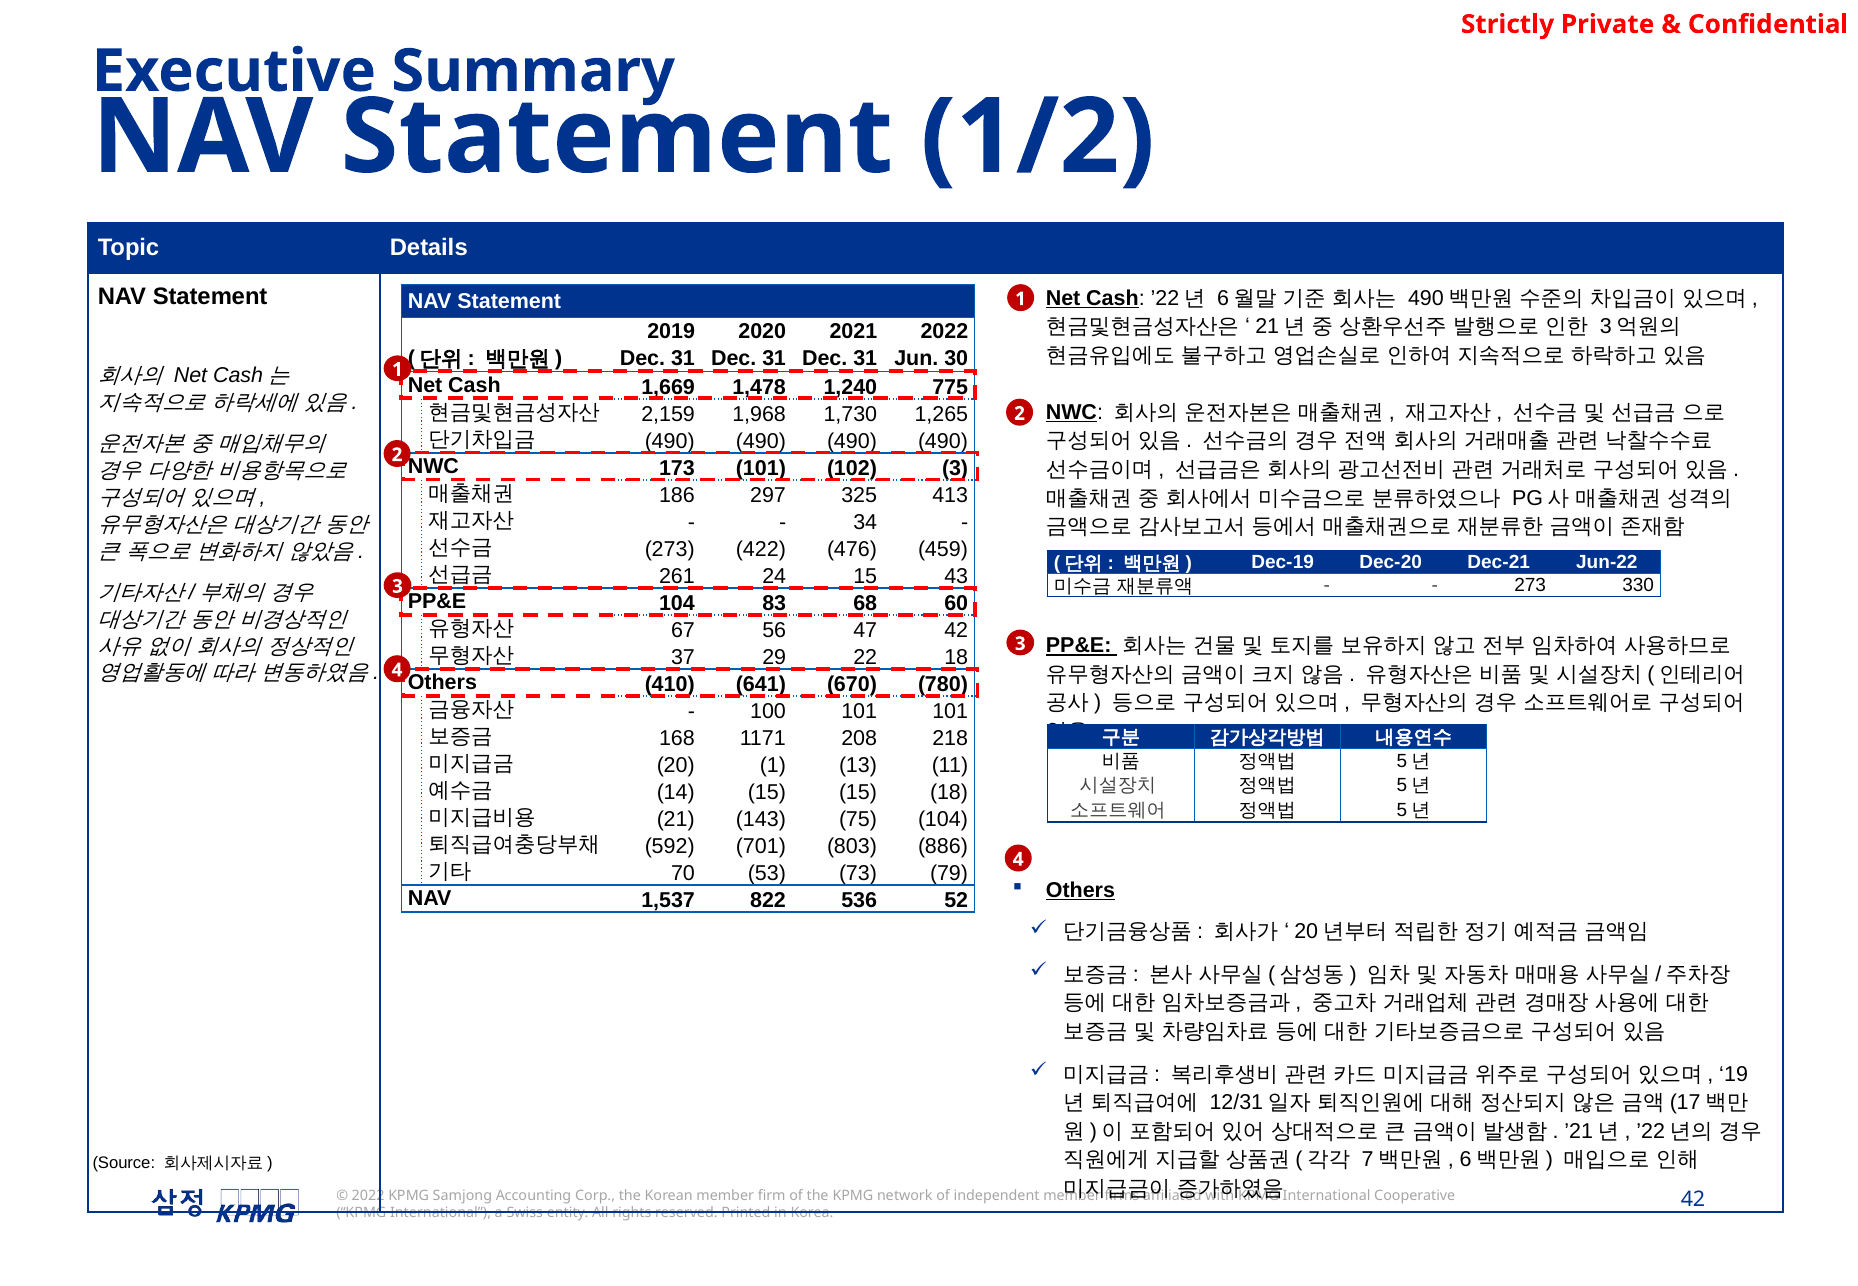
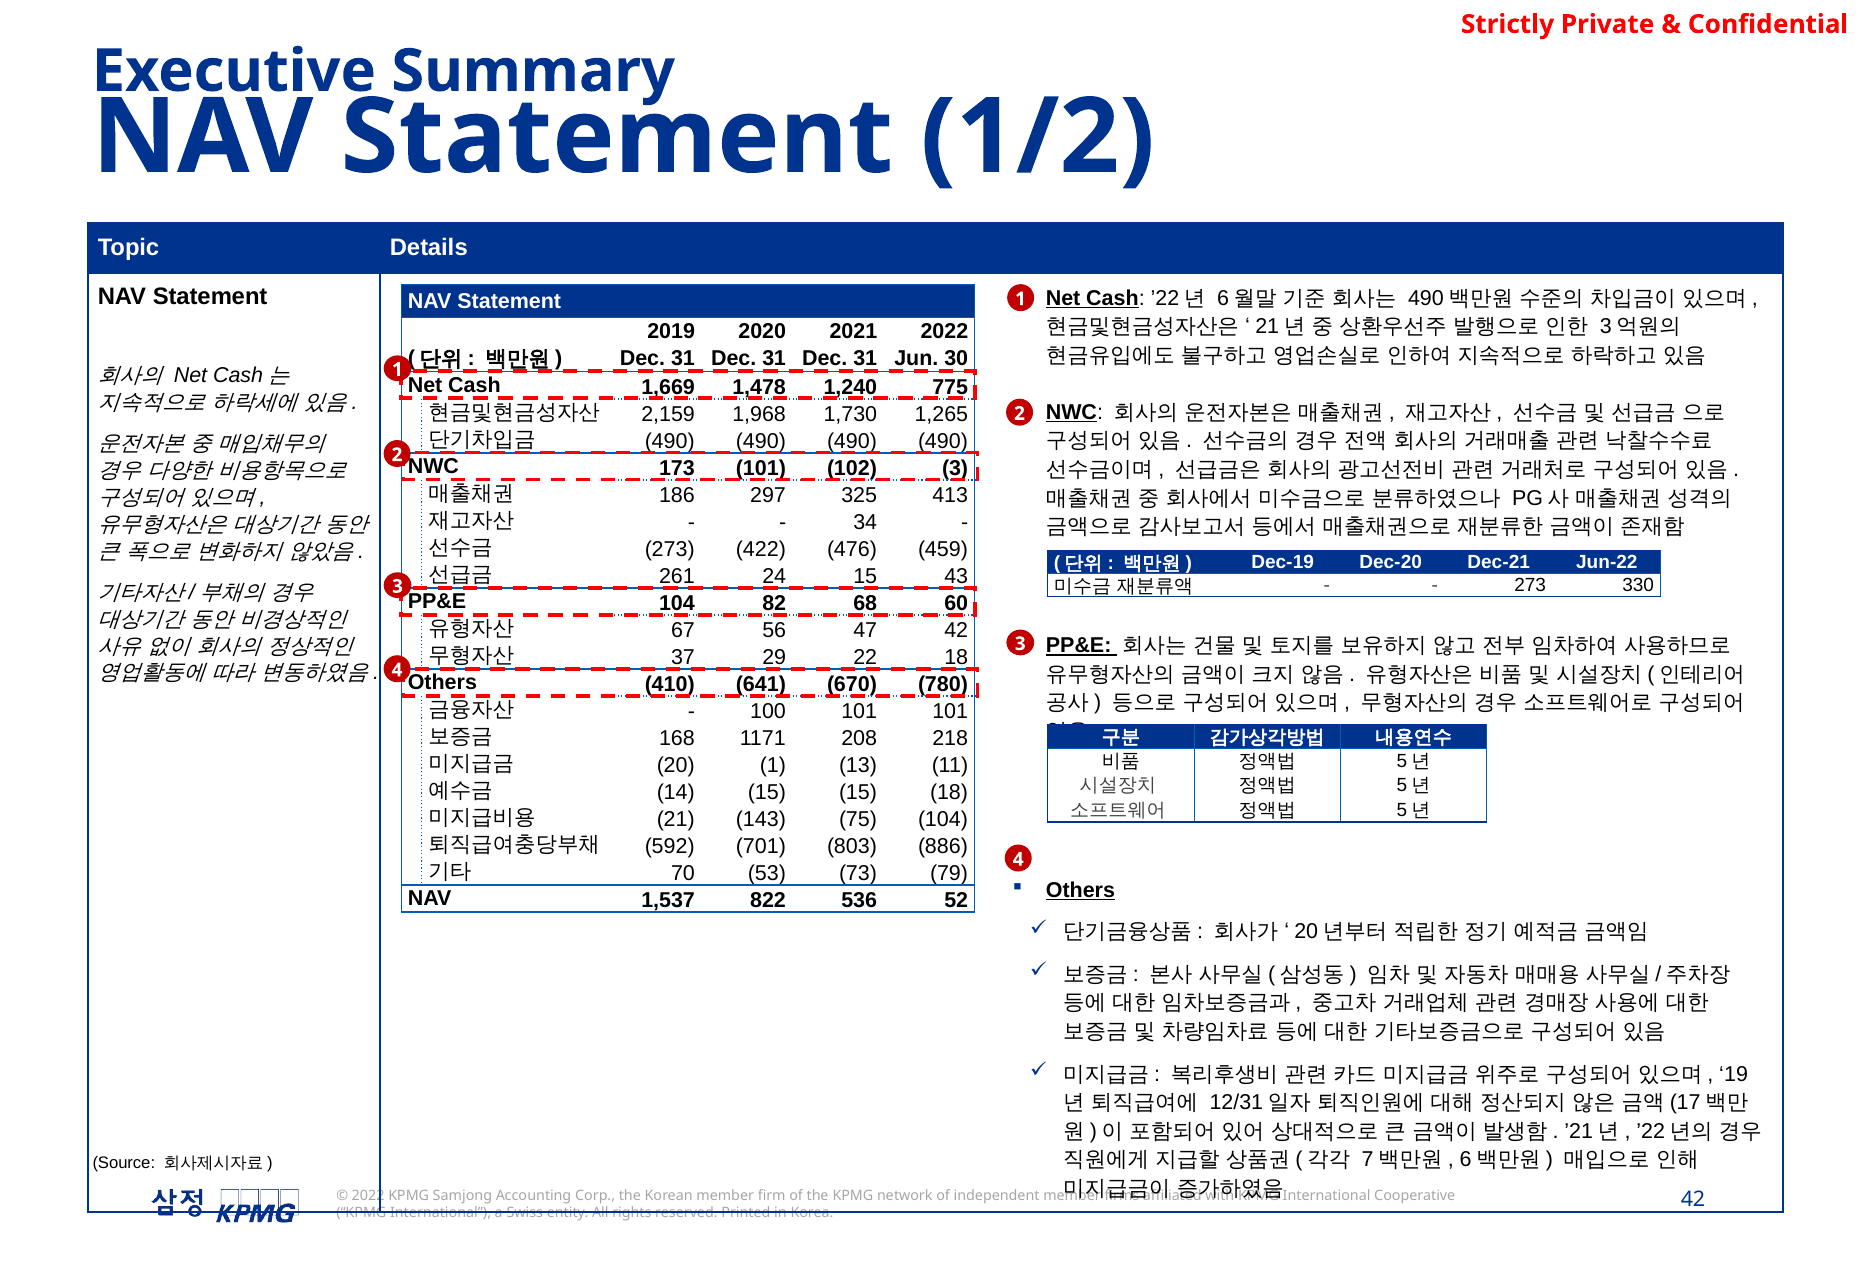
83: 83 -> 82
